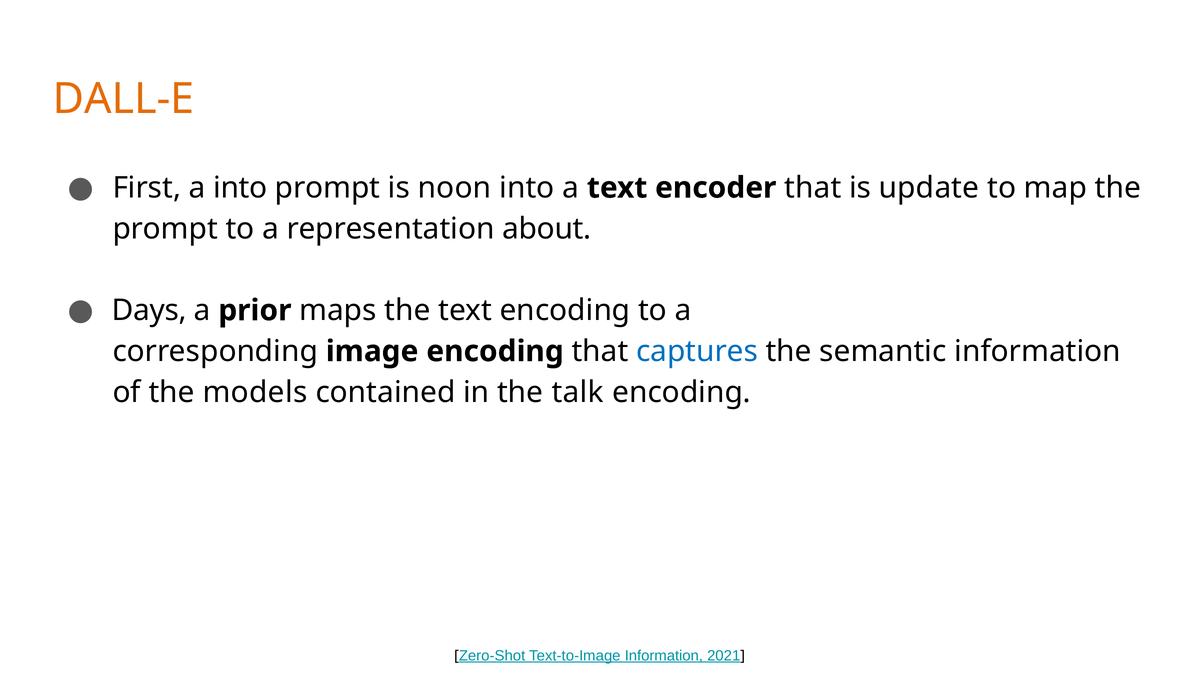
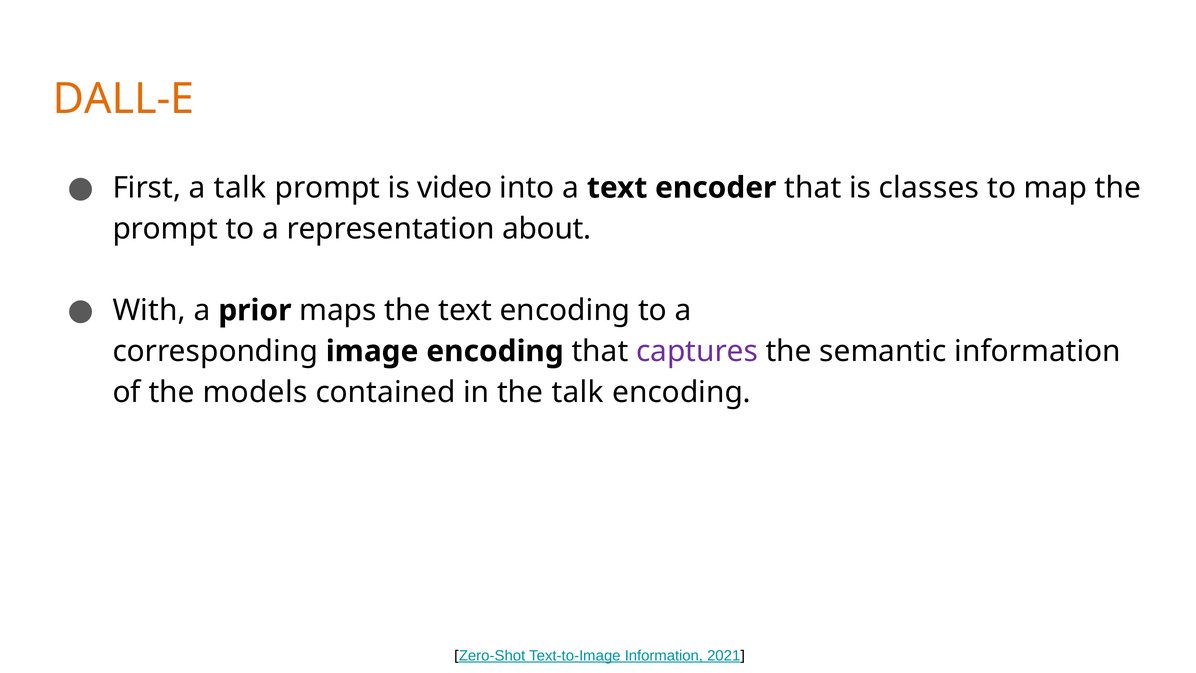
a into: into -> talk
noon: noon -> video
update: update -> classes
Days: Days -> With
captures colour: blue -> purple
